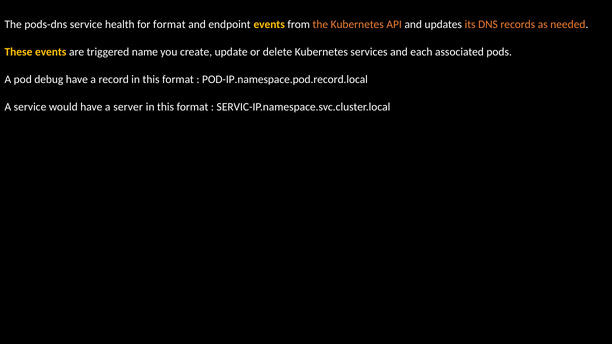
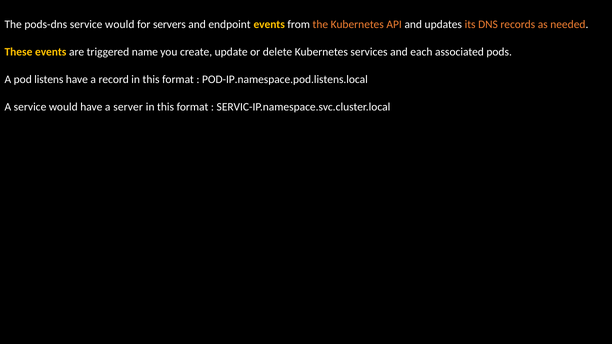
health at (120, 25): health -> would
for format: format -> servers
debug: debug -> listens
POD-IP.namespace.pod.record.local: POD-IP.namespace.pod.record.local -> POD-IP.namespace.pod.listens.local
